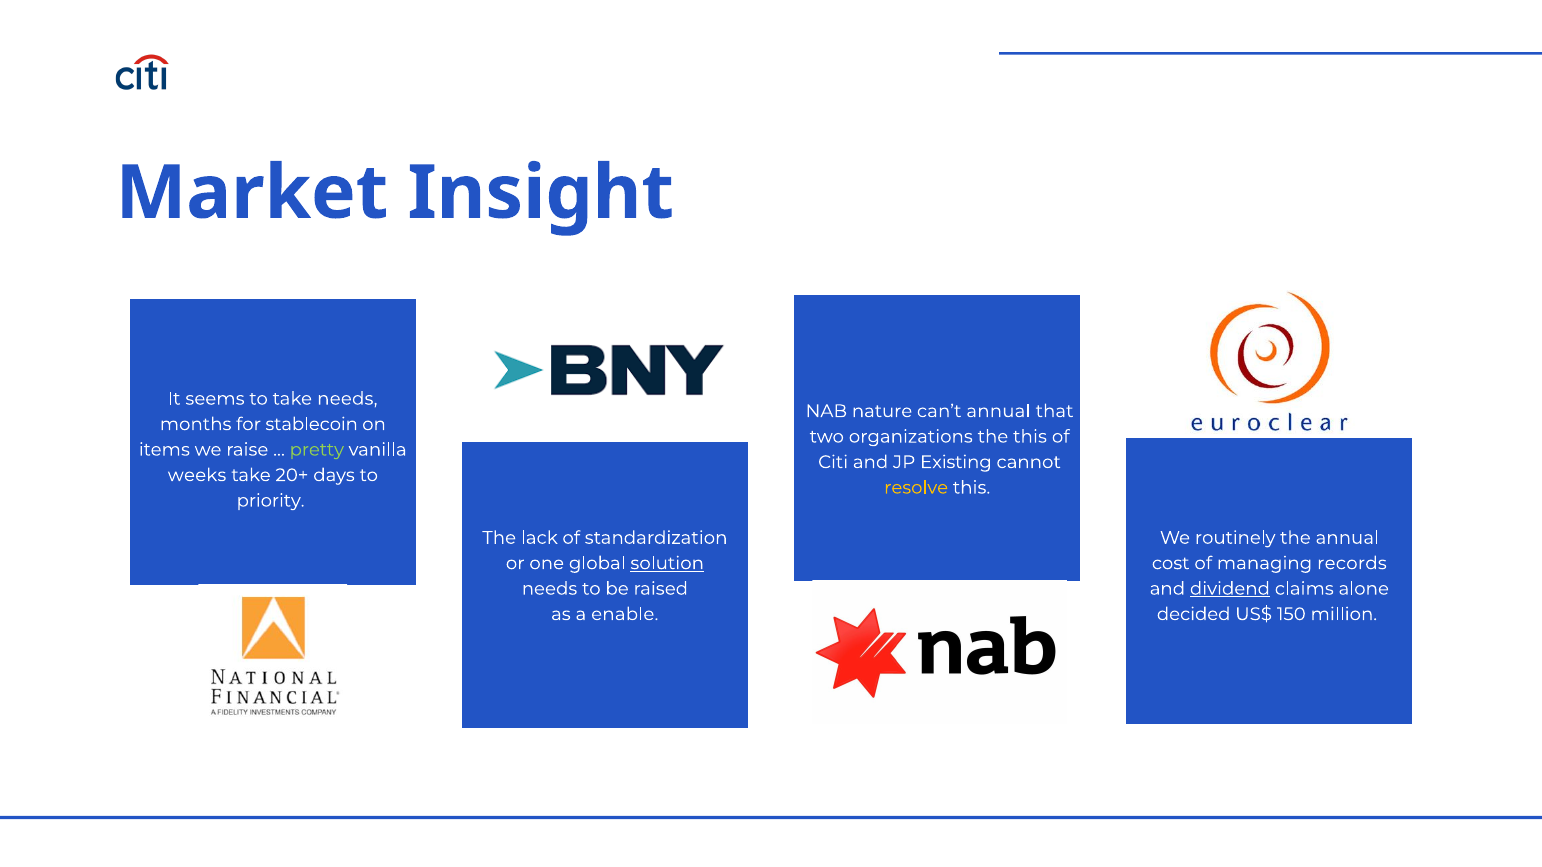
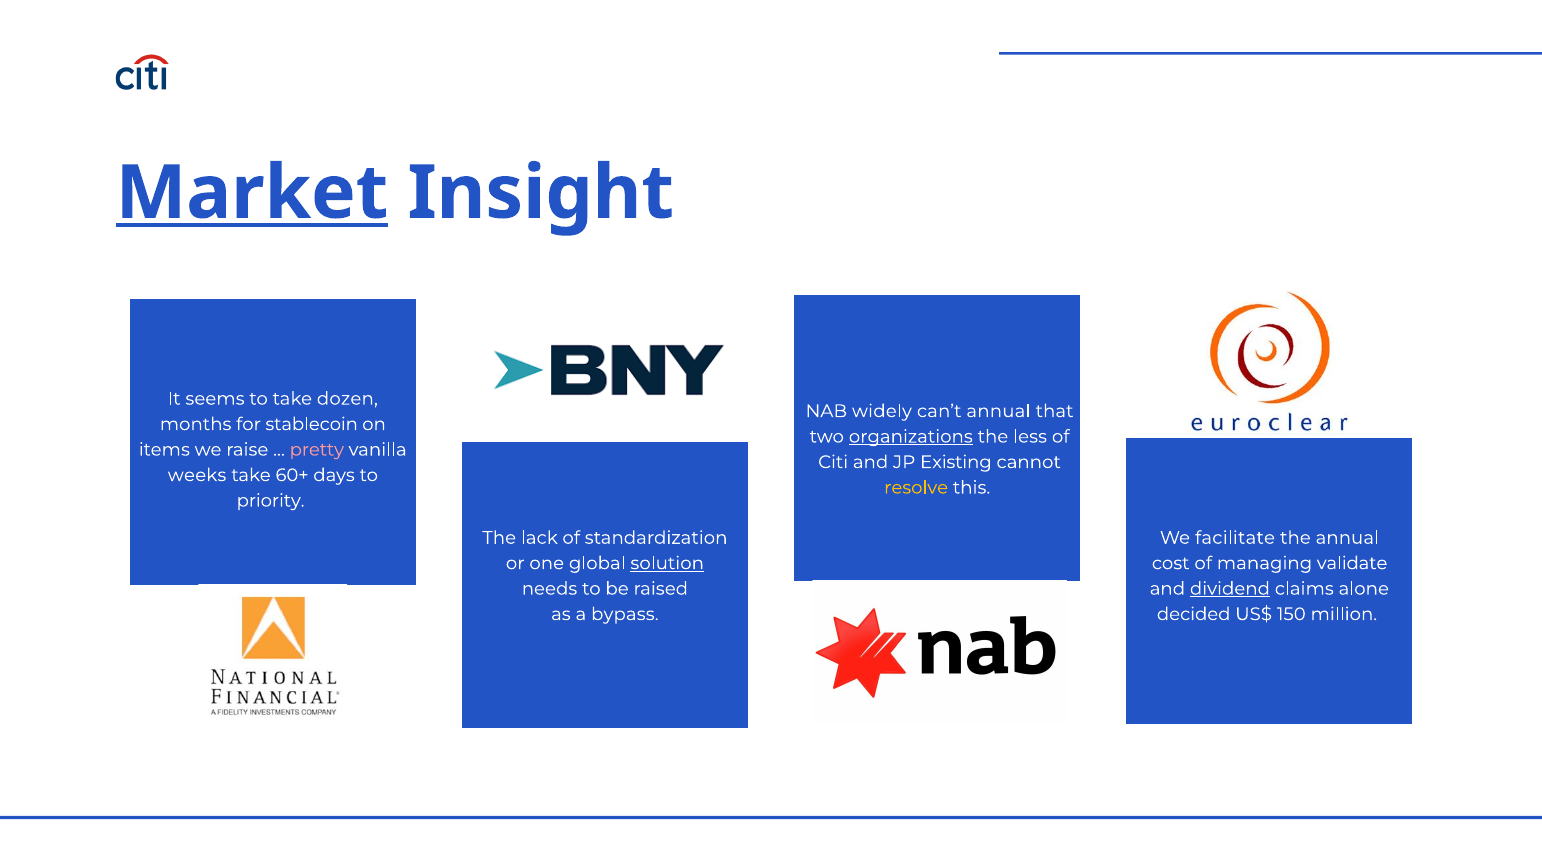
Market underline: none -> present
take needs: needs -> dozen
nature: nature -> widely
organizations underline: none -> present
the this: this -> less
pretty colour: light green -> pink
20+: 20+ -> 60+
routinely: routinely -> facilitate
records: records -> validate
enable: enable -> bypass
